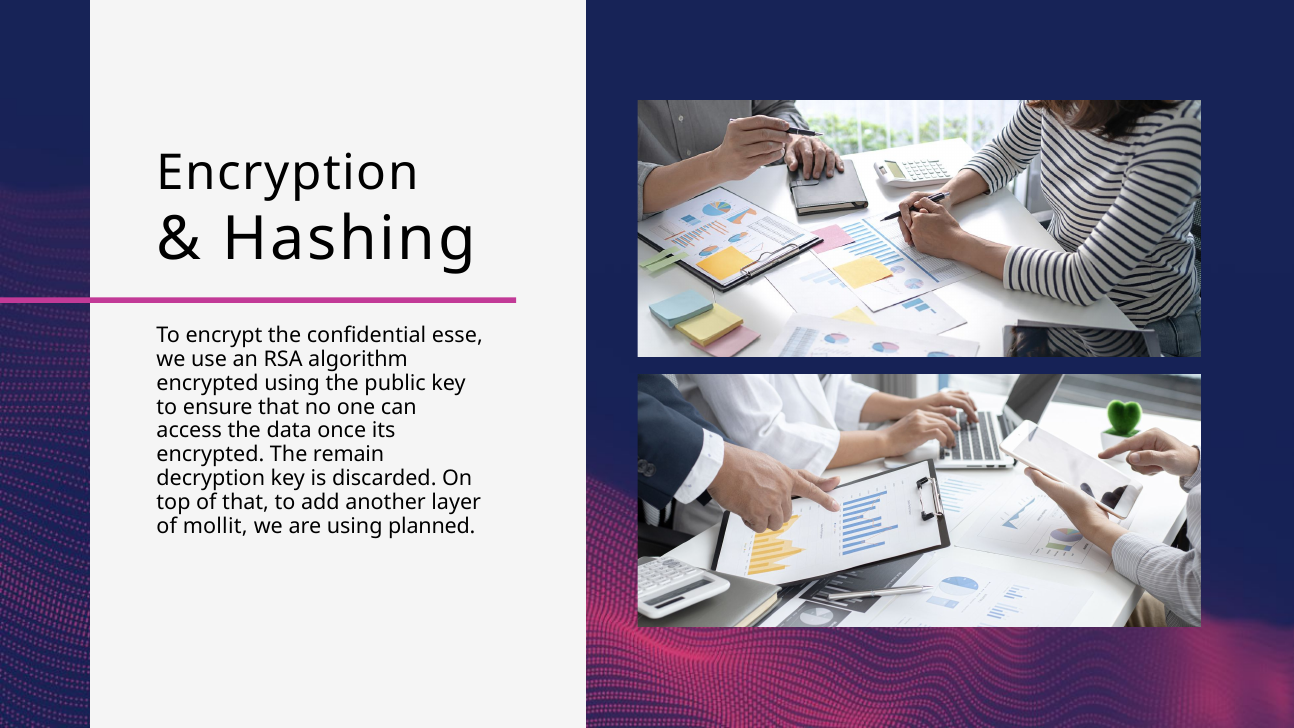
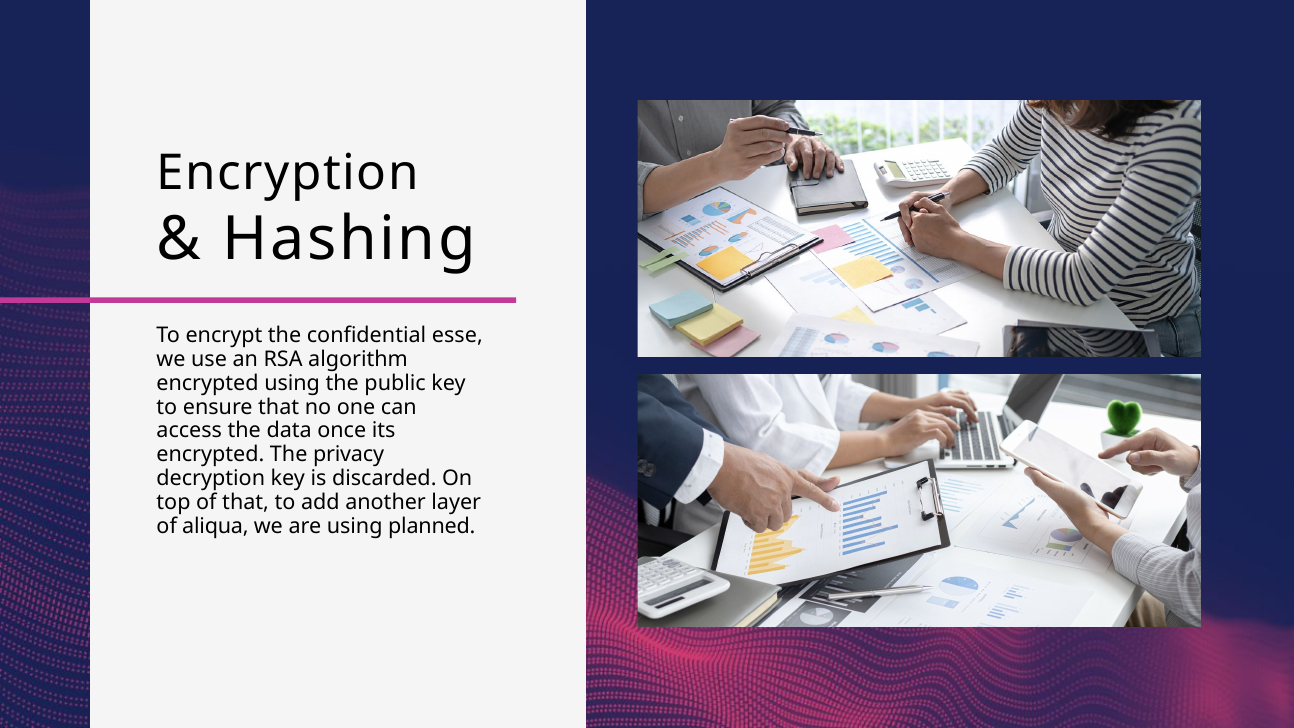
remain: remain -> privacy
mollit: mollit -> aliqua
